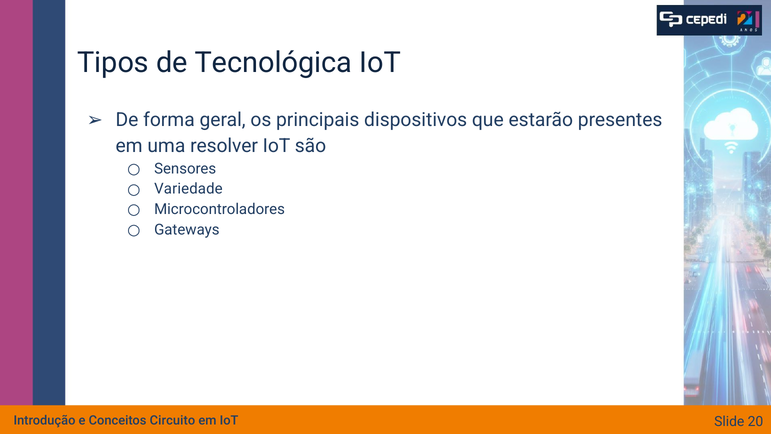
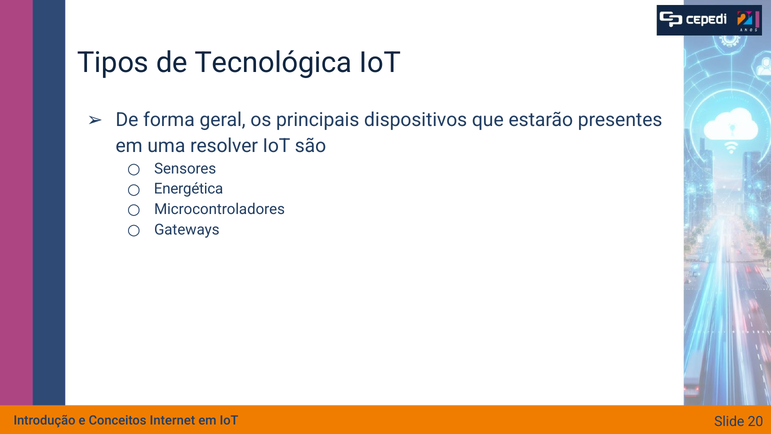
Variedade: Variedade -> Energética
Circuito: Circuito -> Internet
